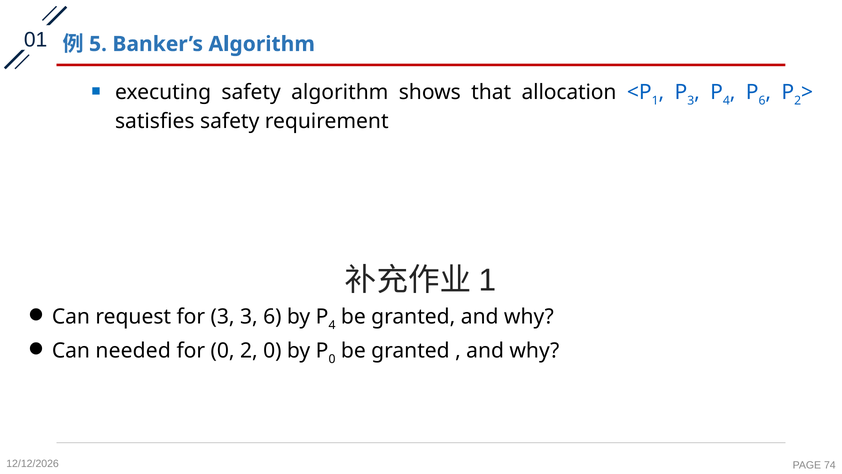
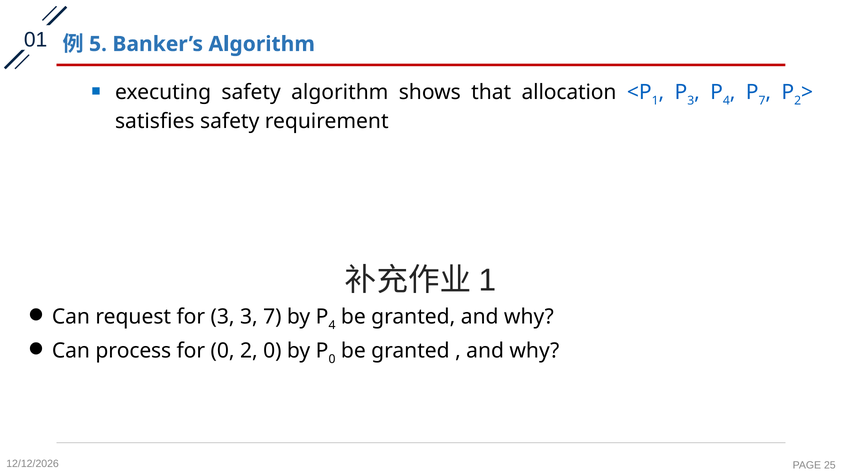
6 at (762, 100): 6 -> 7
3 6: 6 -> 7
needed: needed -> process
74: 74 -> 25
